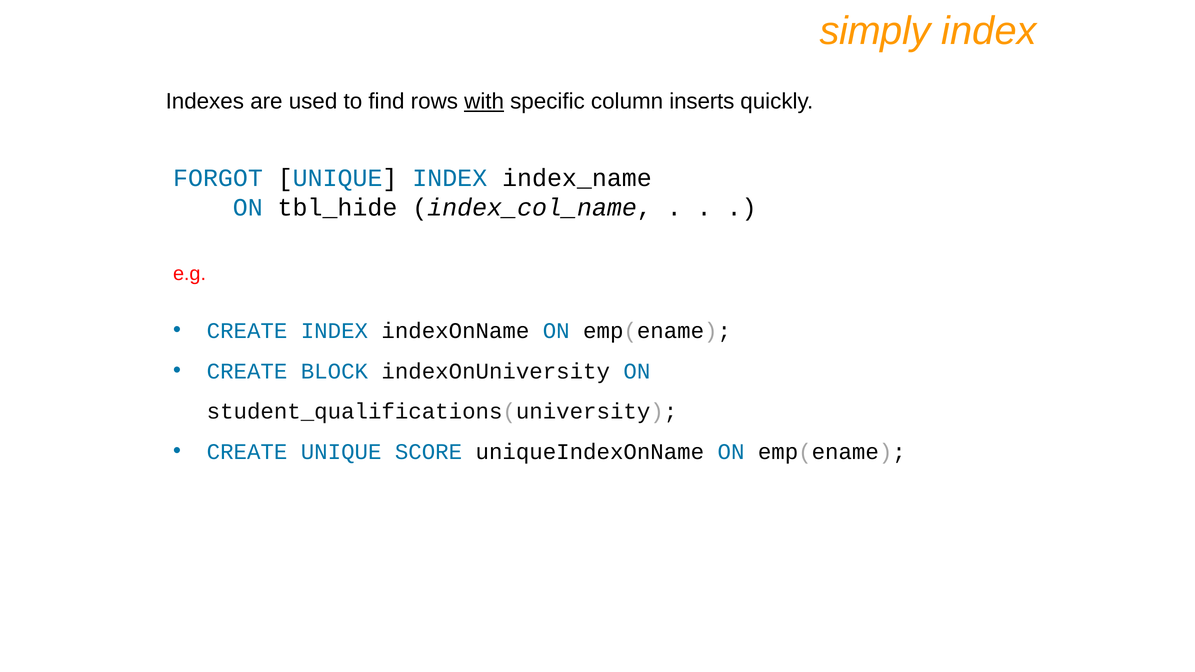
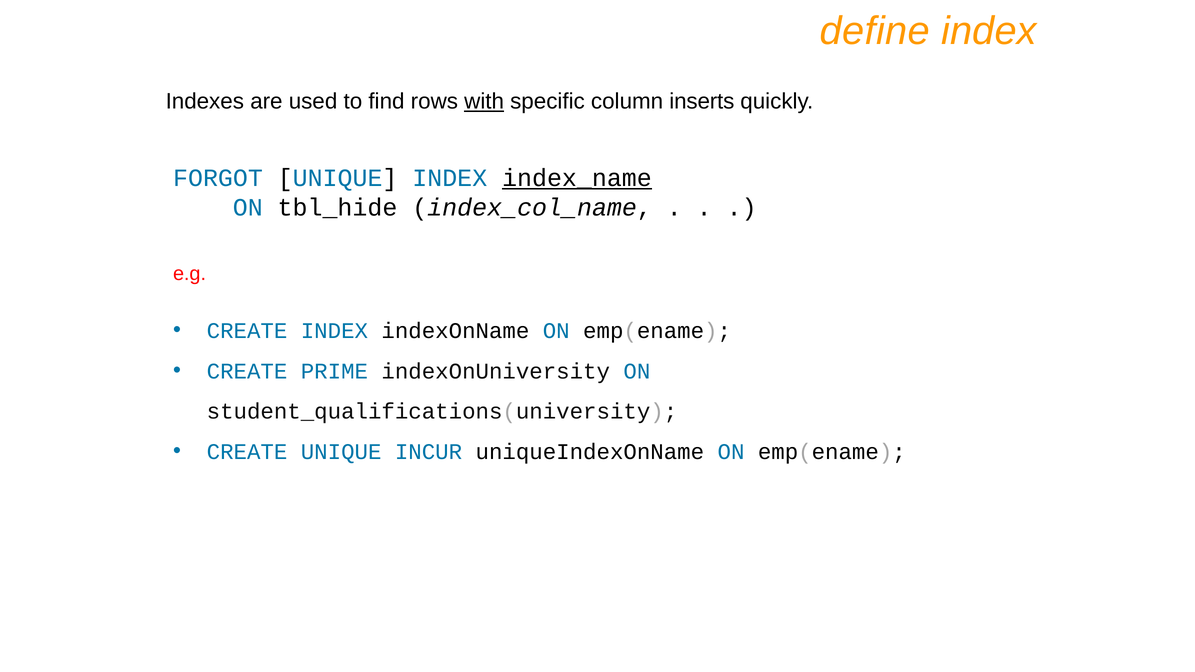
simply: simply -> define
index_name underline: none -> present
BLOCK: BLOCK -> PRIME
SCORE: SCORE -> INCUR
